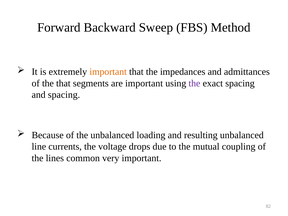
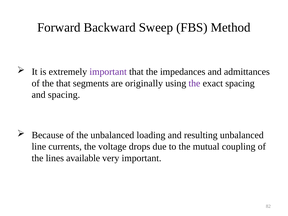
important at (108, 72) colour: orange -> purple
are important: important -> originally
common: common -> available
